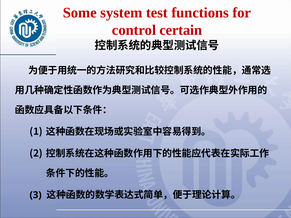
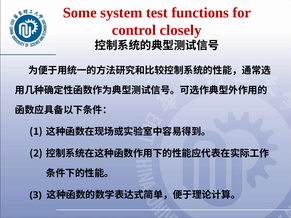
certain: certain -> closely
